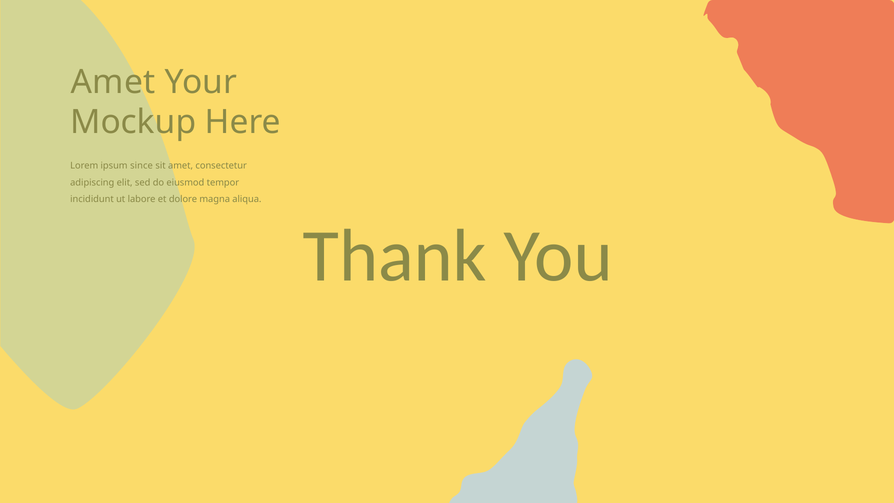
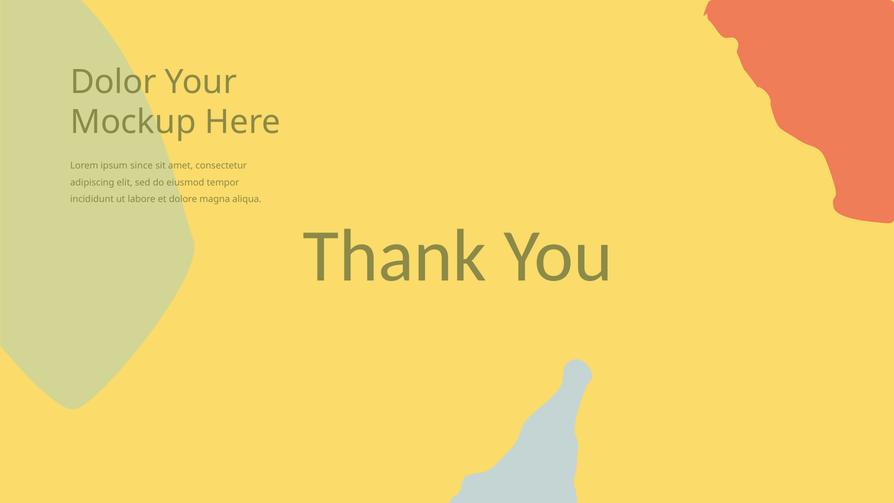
Amet at (113, 82): Amet -> Dolor
